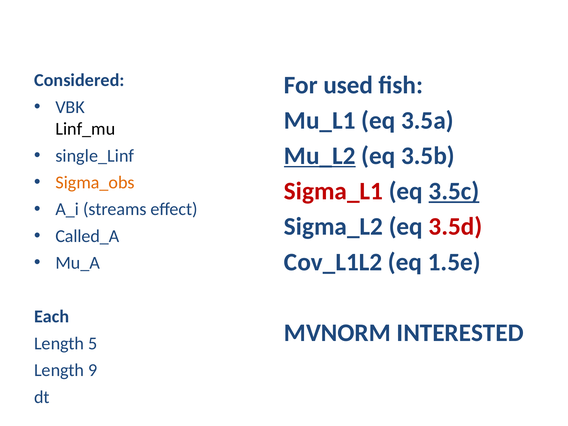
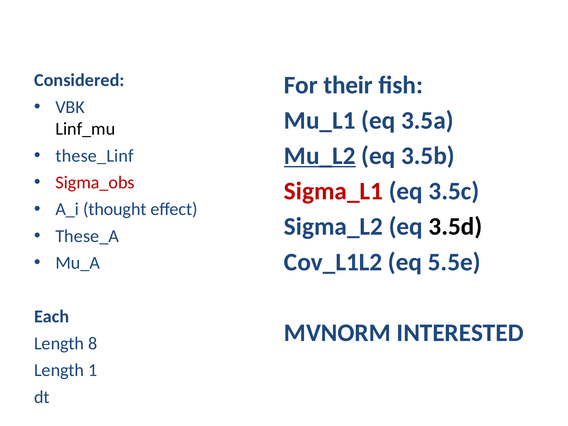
used: used -> their
single_Linf: single_Linf -> these_Linf
Sigma_obs colour: orange -> red
3.5c underline: present -> none
streams: streams -> thought
3.5d colour: red -> black
Called_A: Called_A -> These_A
1.5e: 1.5e -> 5.5e
5: 5 -> 8
9: 9 -> 1
